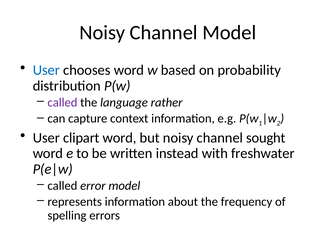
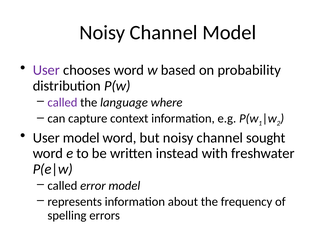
User at (46, 70) colour: blue -> purple
rather: rather -> where
User clipart: clipart -> model
